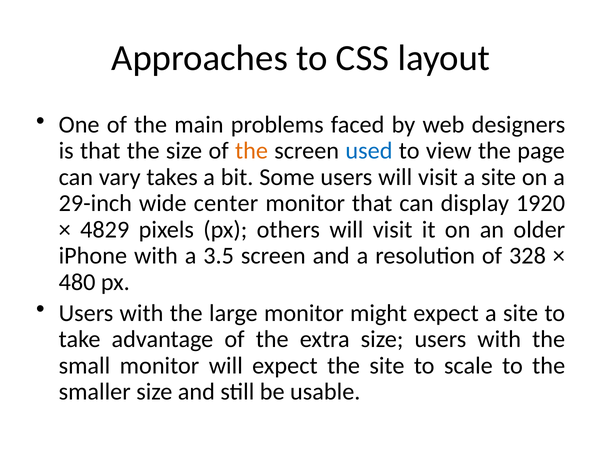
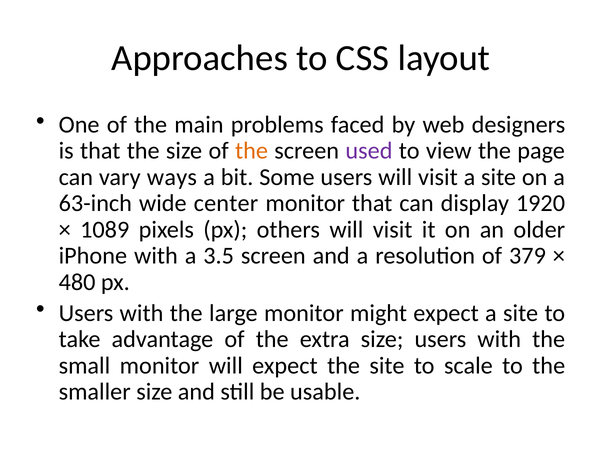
used colour: blue -> purple
takes: takes -> ways
29-inch: 29-inch -> 63-inch
4829: 4829 -> 1089
328: 328 -> 379
